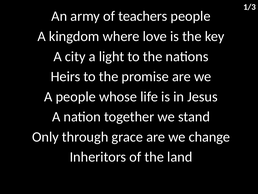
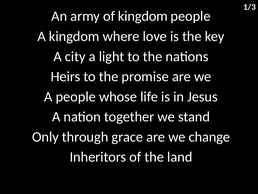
of teachers: teachers -> kingdom
